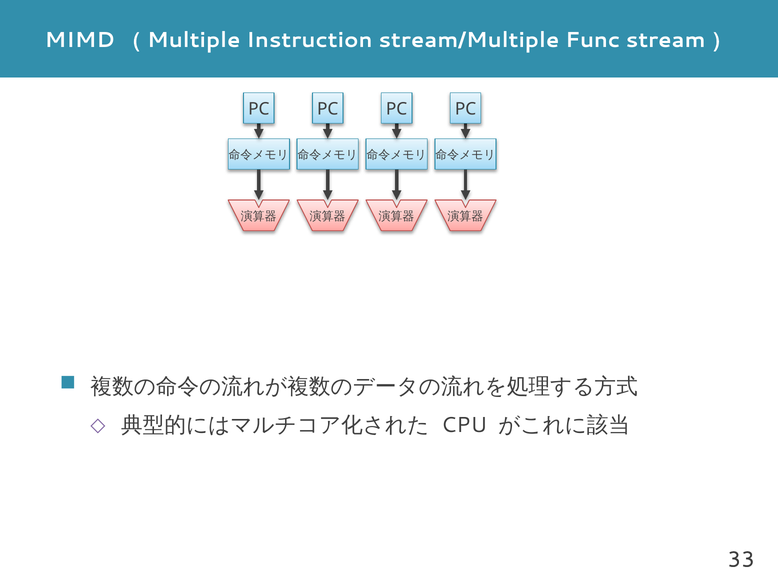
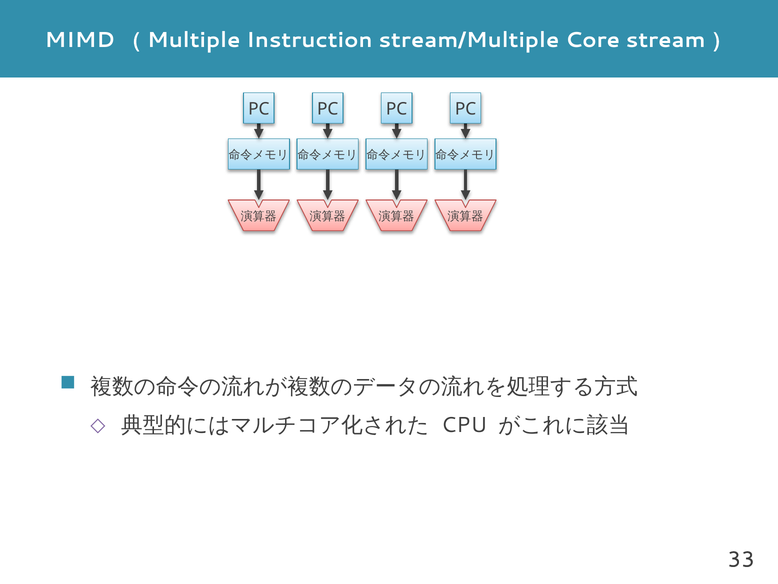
Func: Func -> Core
